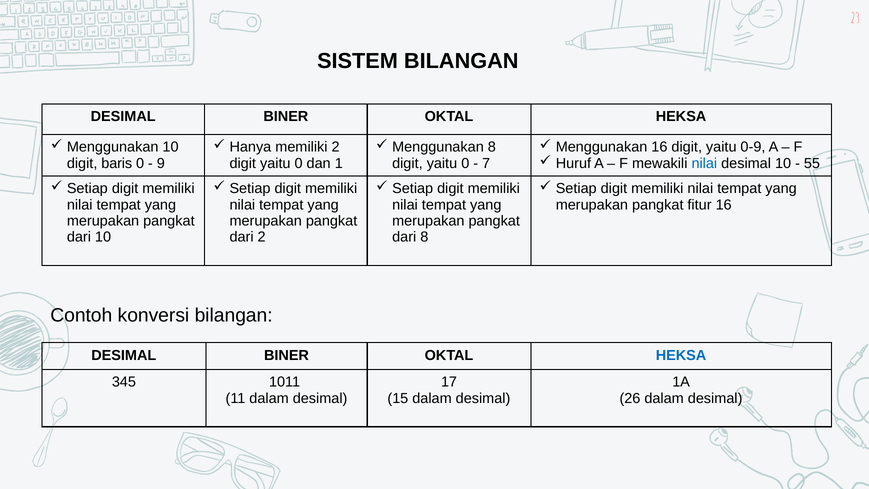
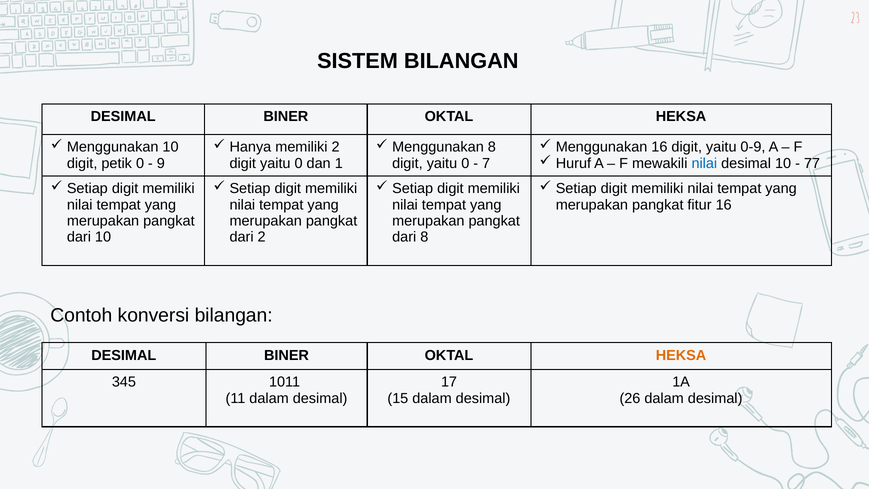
55: 55 -> 77
baris: baris -> petik
HEKSA at (681, 355) colour: blue -> orange
